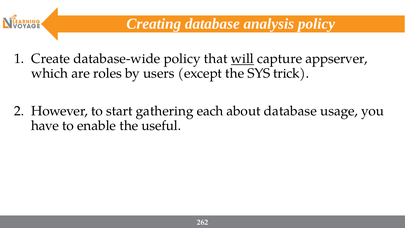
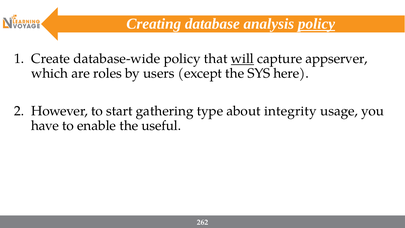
policy at (316, 24) underline: none -> present
trick: trick -> here
each: each -> type
about database: database -> integrity
